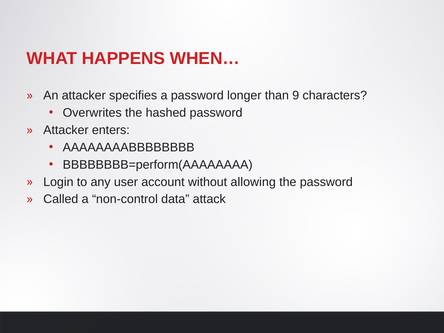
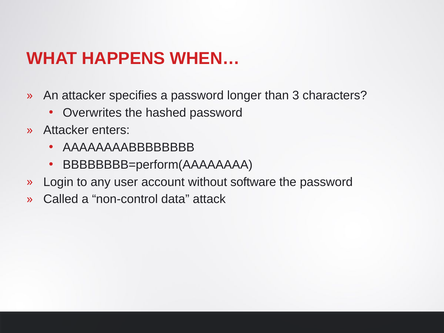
9: 9 -> 3
allowing: allowing -> software
